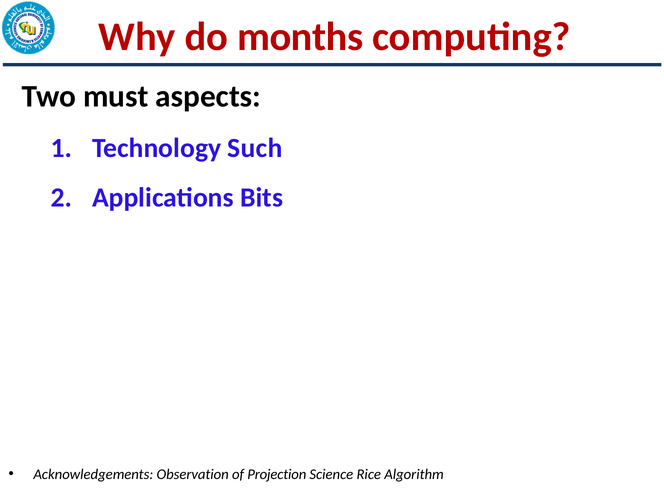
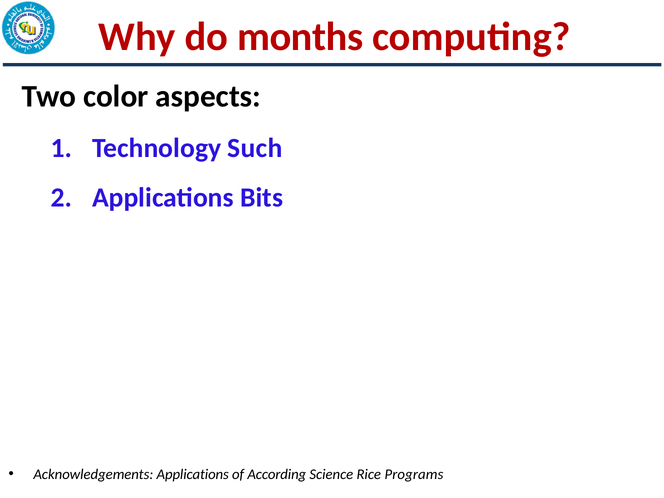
must: must -> color
Acknowledgements Observation: Observation -> Applications
Projection: Projection -> According
Algorithm: Algorithm -> Programs
